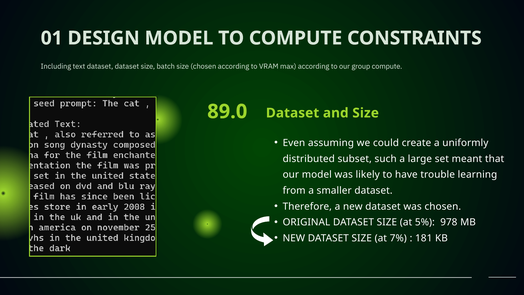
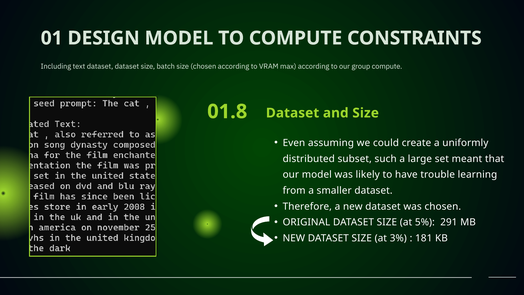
89.0: 89.0 -> 01.8
978: 978 -> 291
7%: 7% -> 3%
